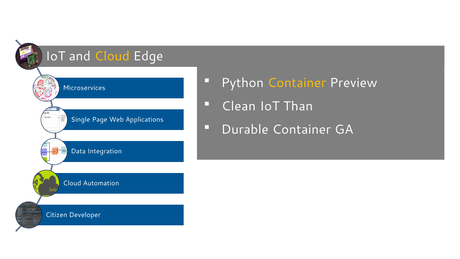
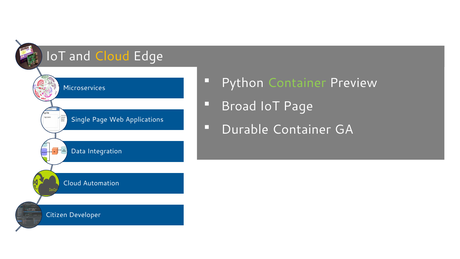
Container at (297, 83) colour: yellow -> light green
Clean: Clean -> Broad
IoT Than: Than -> Page
